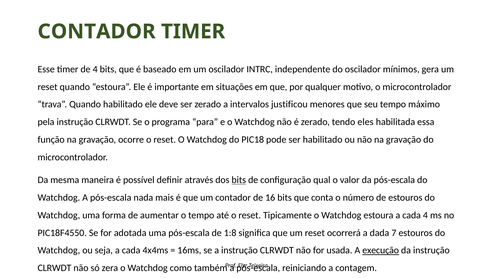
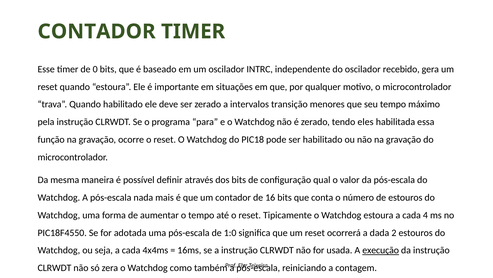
de 4: 4 -> 0
mínimos: mínimos -> recebido
justificou: justificou -> transição
bits at (239, 180) underline: present -> none
1:8: 1:8 -> 1:0
7: 7 -> 2
